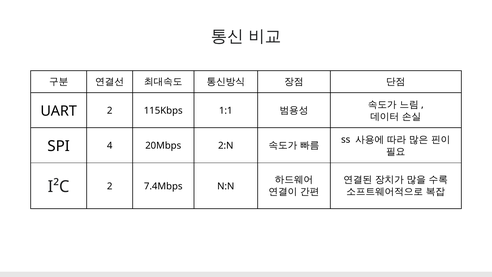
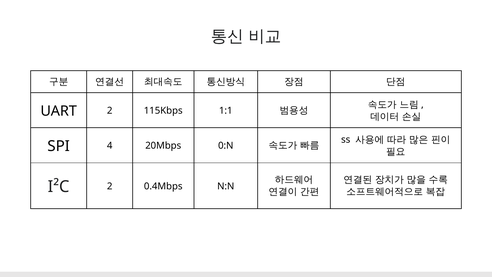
2:N: 2:N -> 0:N
7.4Mbps: 7.4Mbps -> 0.4Mbps
